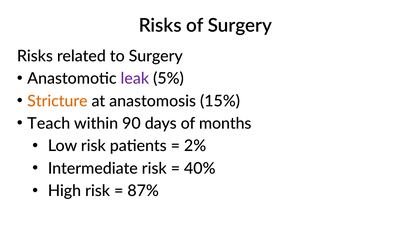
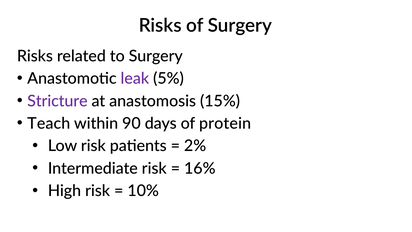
Stricture colour: orange -> purple
months: months -> protein
40%: 40% -> 16%
87%: 87% -> 10%
